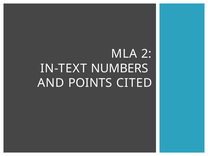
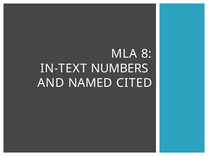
2: 2 -> 8
POINTS: POINTS -> NAMED
